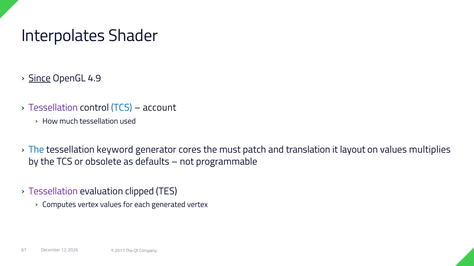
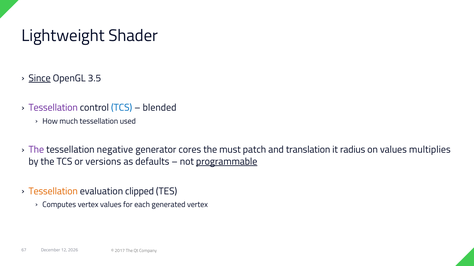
Interpolates: Interpolates -> Lightweight
4.9: 4.9 -> 3.5
account: account -> blended
The at (36, 150) colour: blue -> purple
keyword: keyword -> negative
layout: layout -> radius
obsolete: obsolete -> versions
programmable underline: none -> present
Tessellation at (53, 192) colour: purple -> orange
